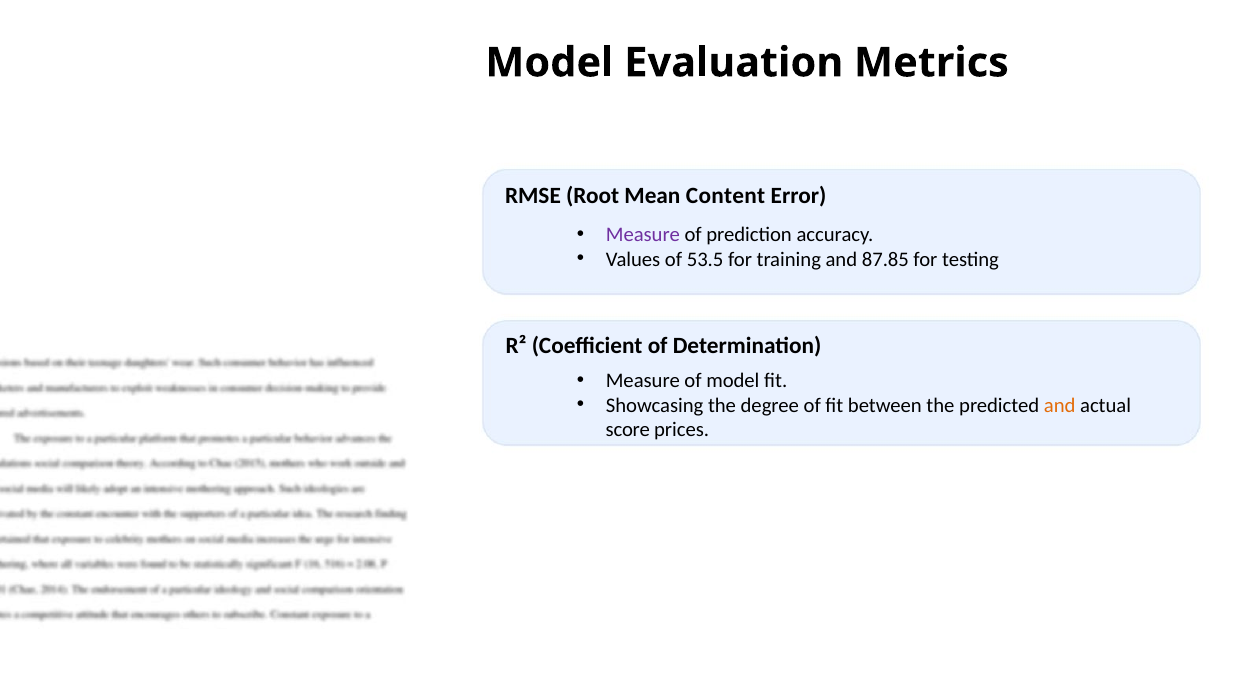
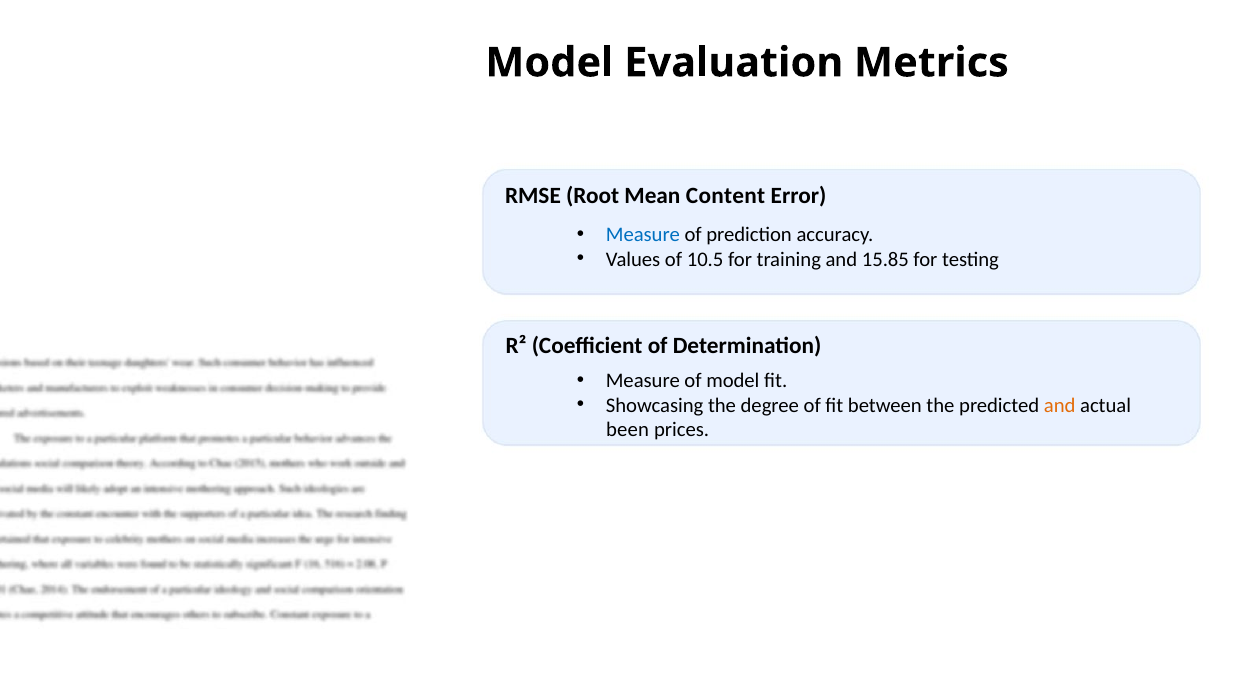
Measure at (643, 235) colour: purple -> blue
53.5: 53.5 -> 10.5
87.85: 87.85 -> 15.85
score: score -> been
